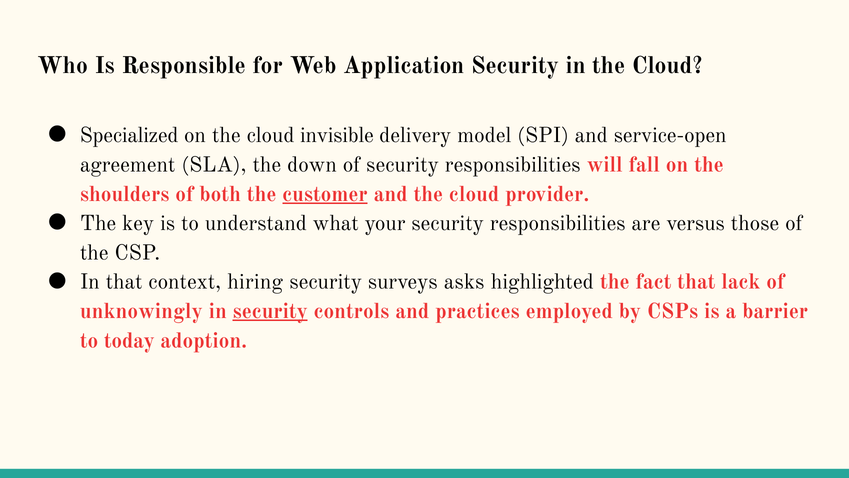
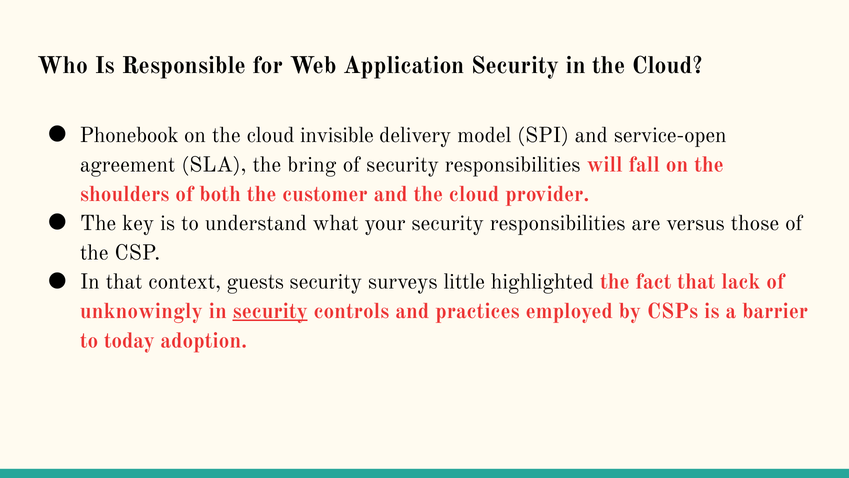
Specialized: Specialized -> Phonebook
down: down -> bring
customer underline: present -> none
hiring: hiring -> guests
asks: asks -> little
